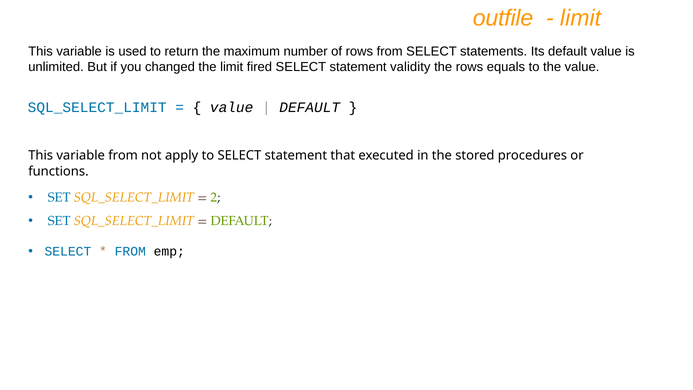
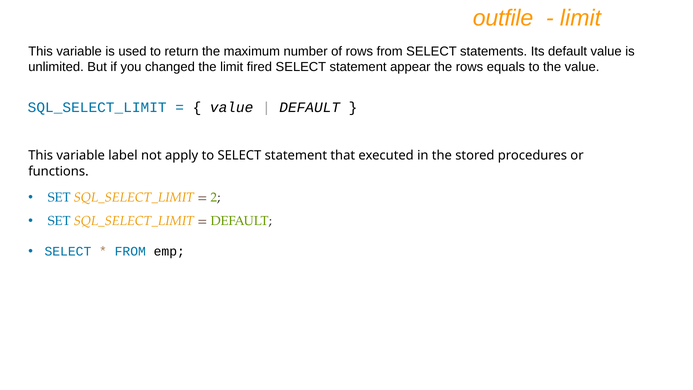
validity: validity -> appear
variable from: from -> label
